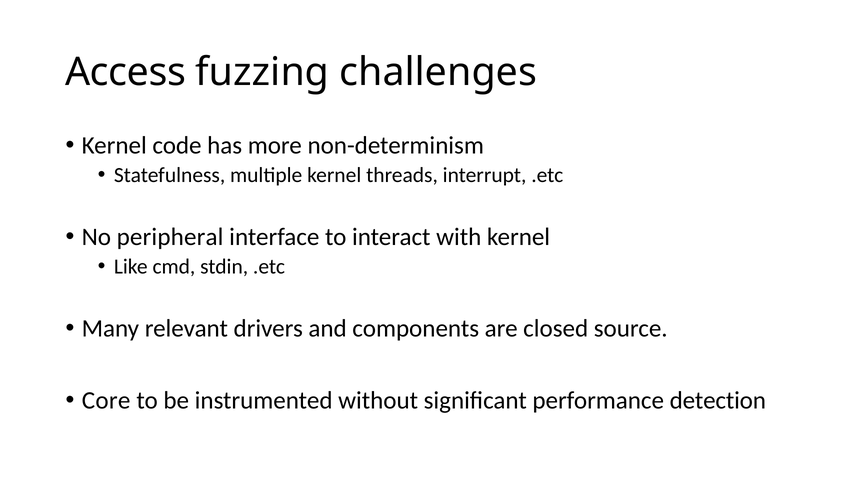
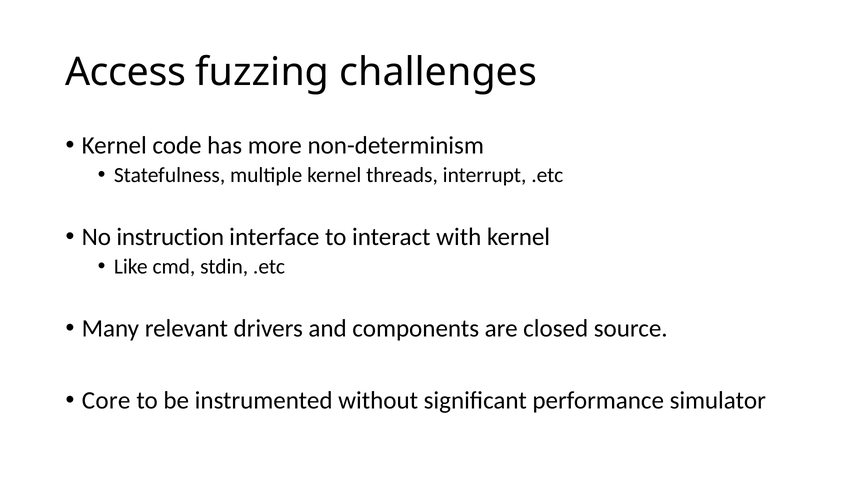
peripheral: peripheral -> instruction
detection: detection -> simulator
